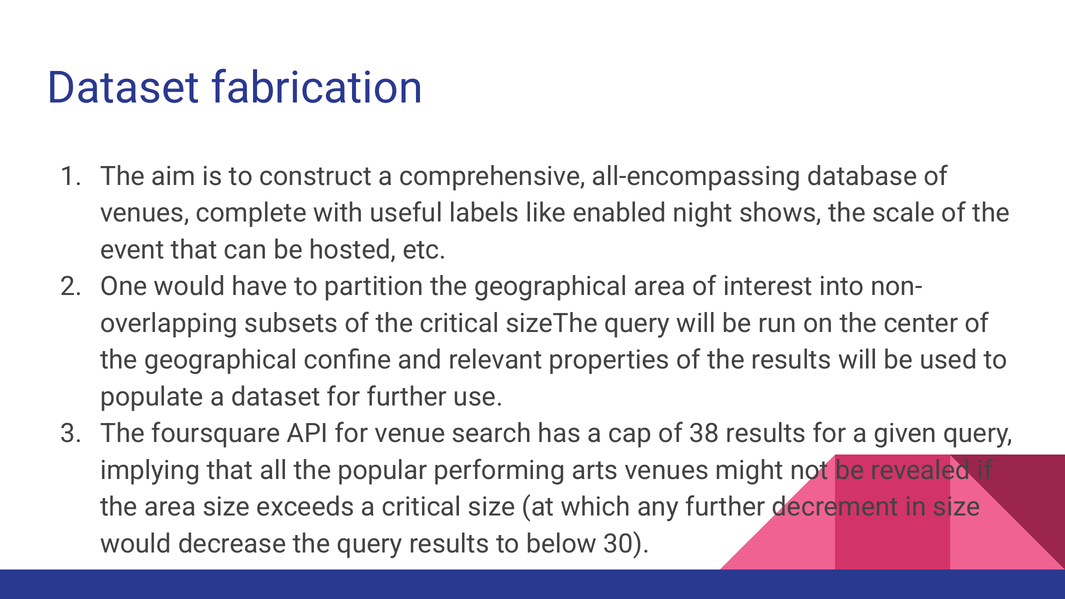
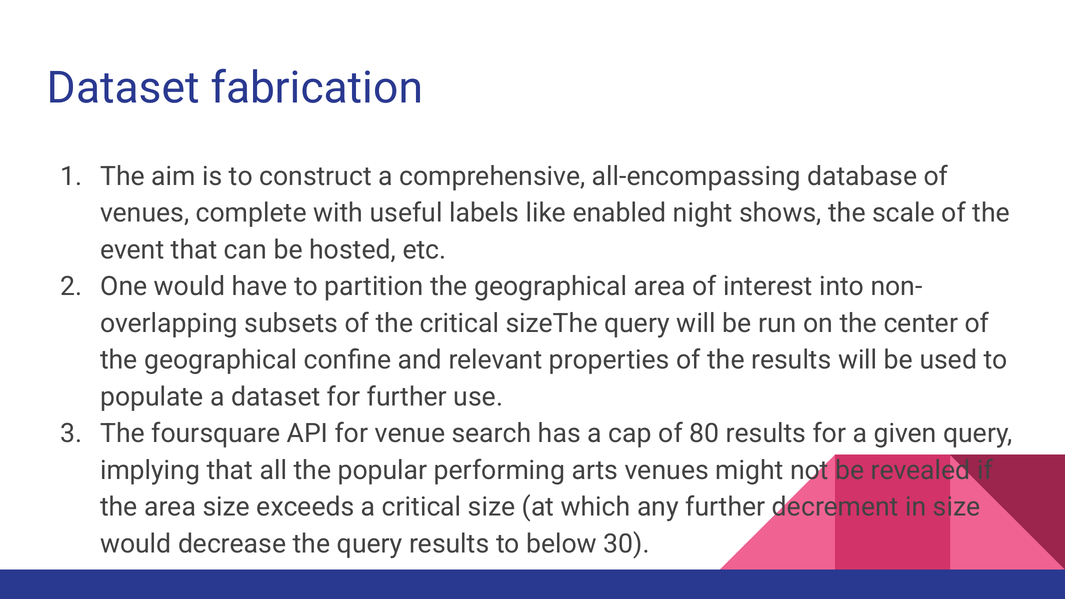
38: 38 -> 80
